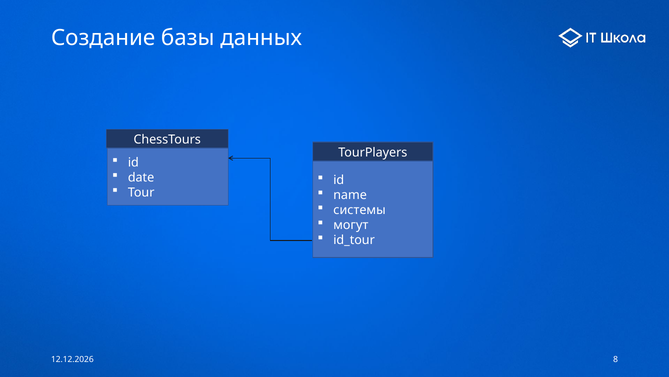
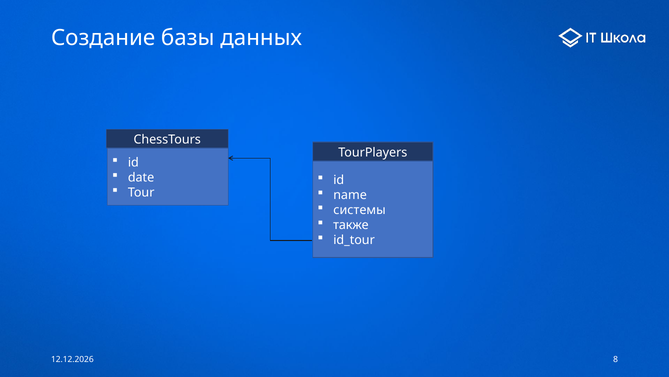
могут: могут -> также
